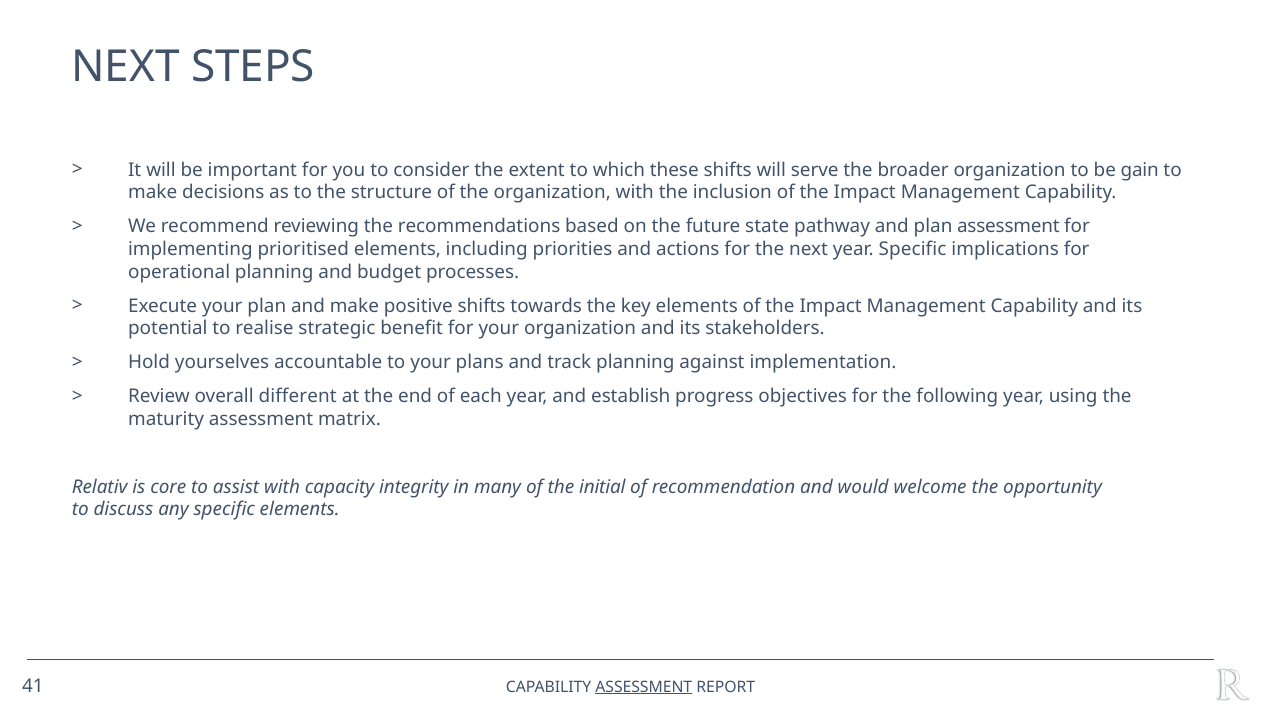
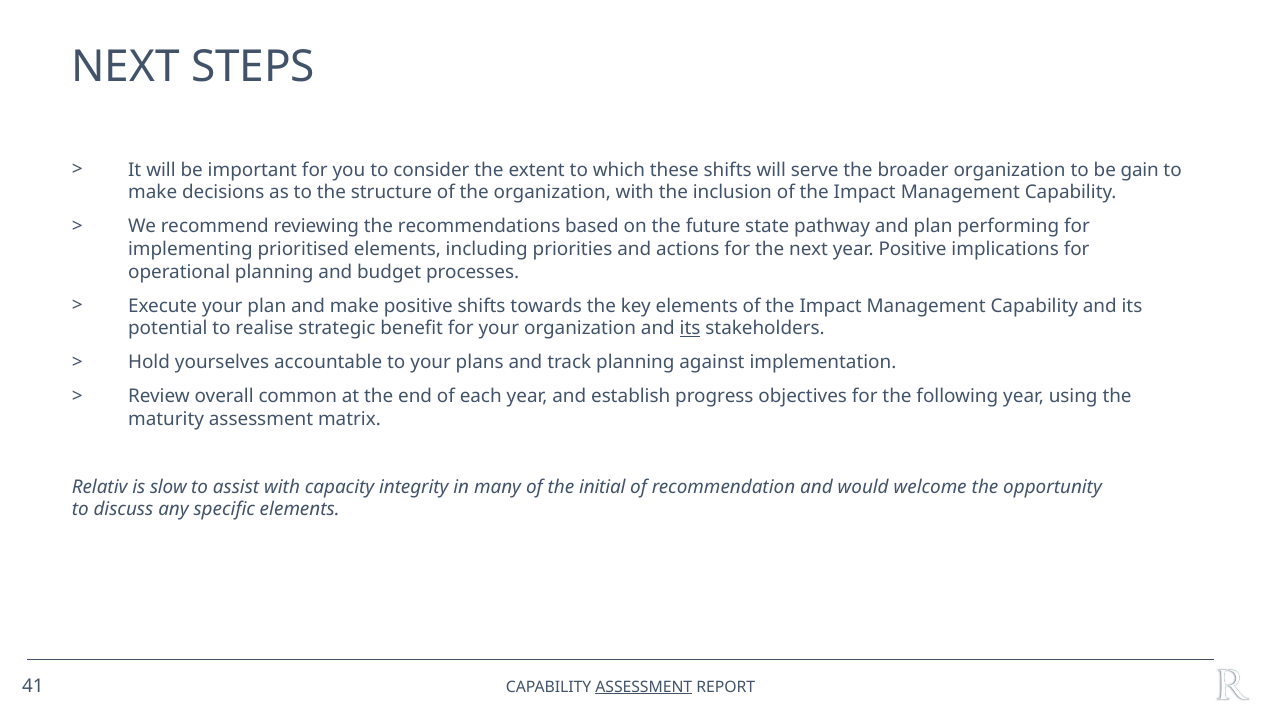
plan assessment: assessment -> performing
year Specific: Specific -> Positive
its at (690, 329) underline: none -> present
different: different -> common
core: core -> slow
